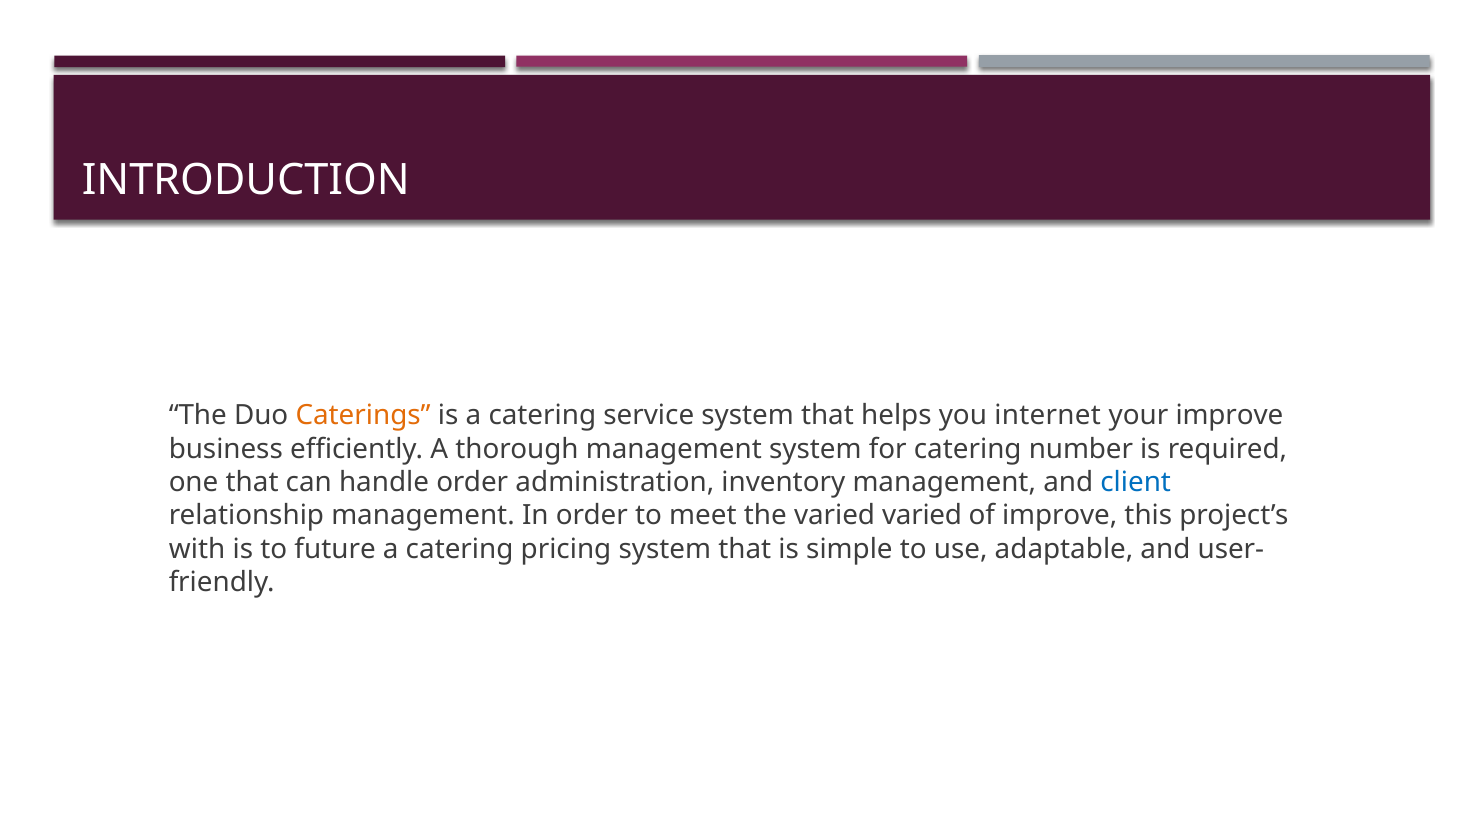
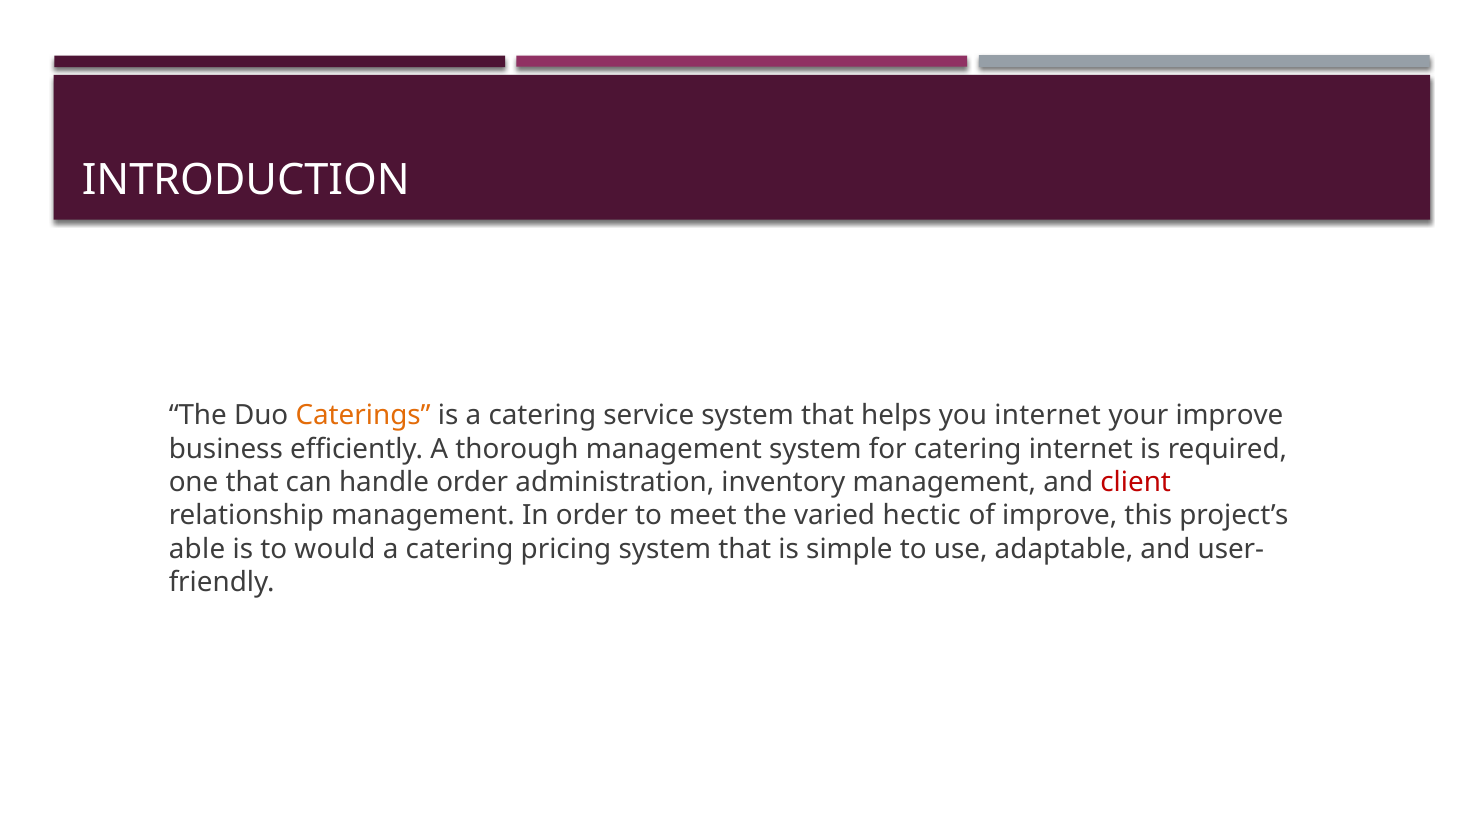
catering number: number -> internet
client colour: blue -> red
varied varied: varied -> hectic
with: with -> able
future: future -> would
